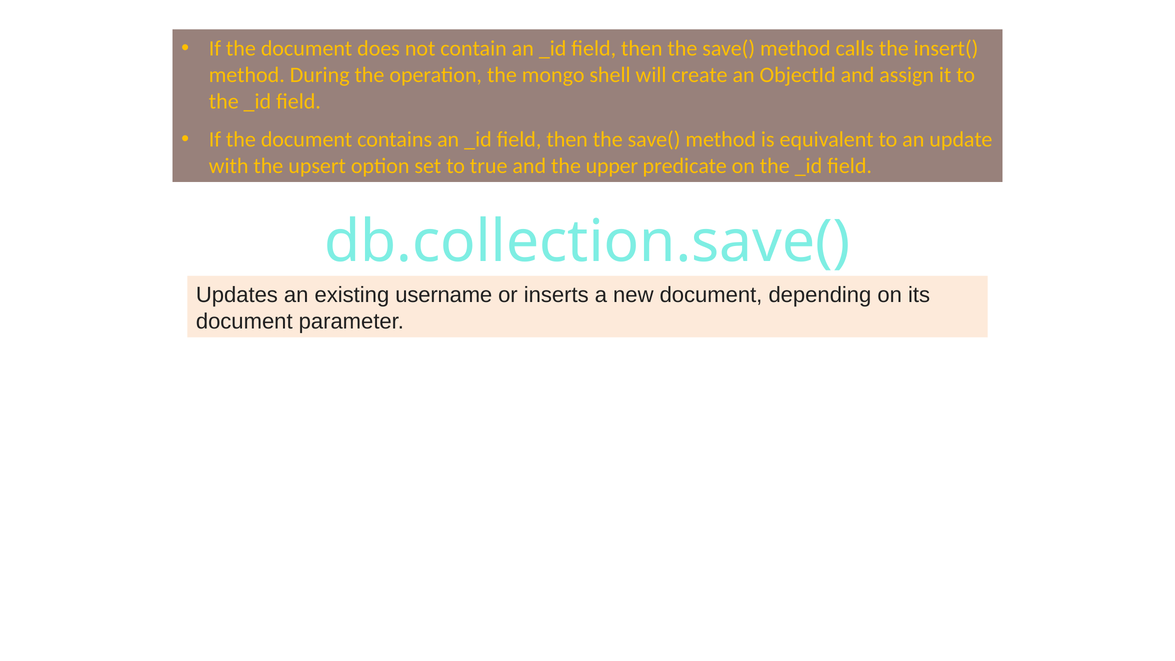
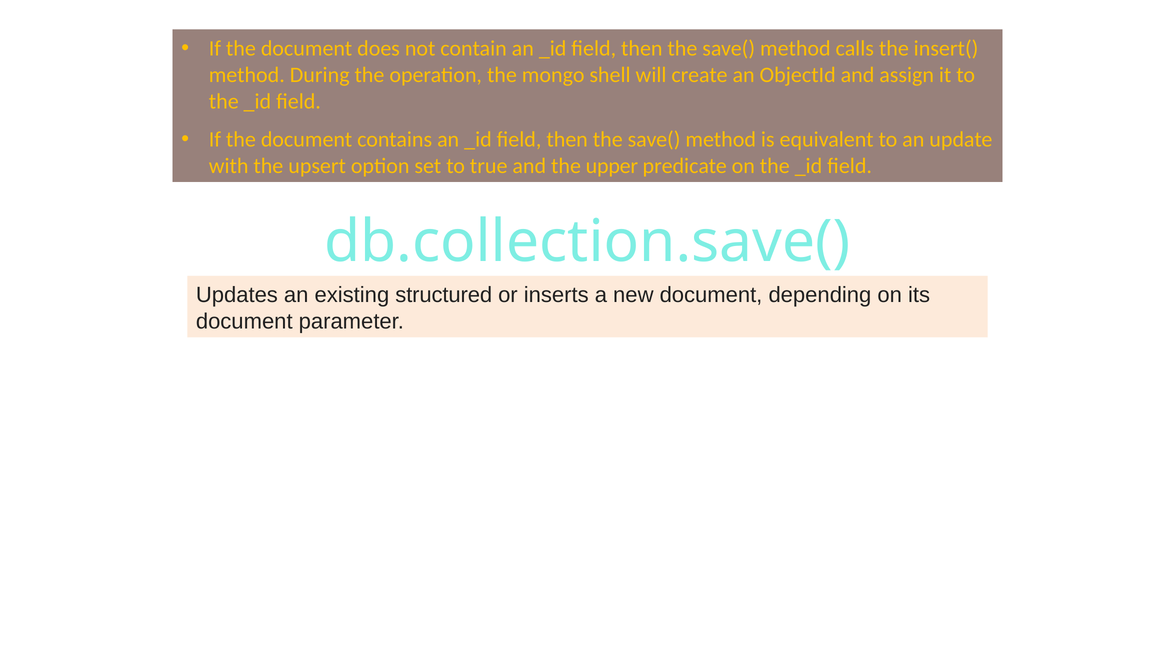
username: username -> structured
